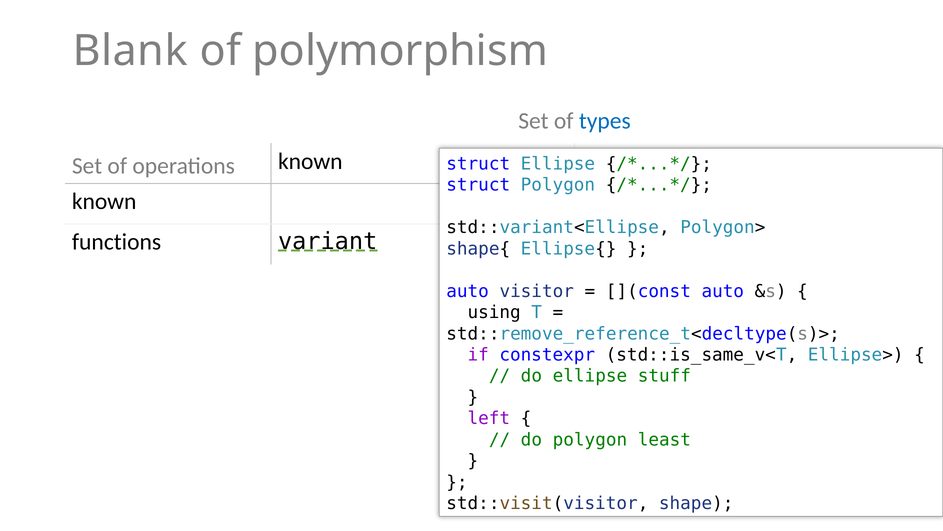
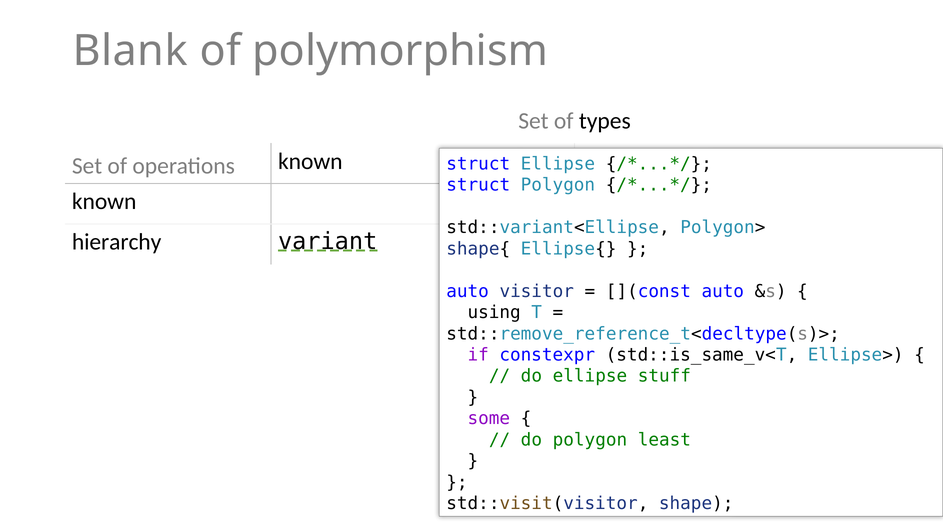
types colour: blue -> black
functions: functions -> hierarchy
left: left -> some
